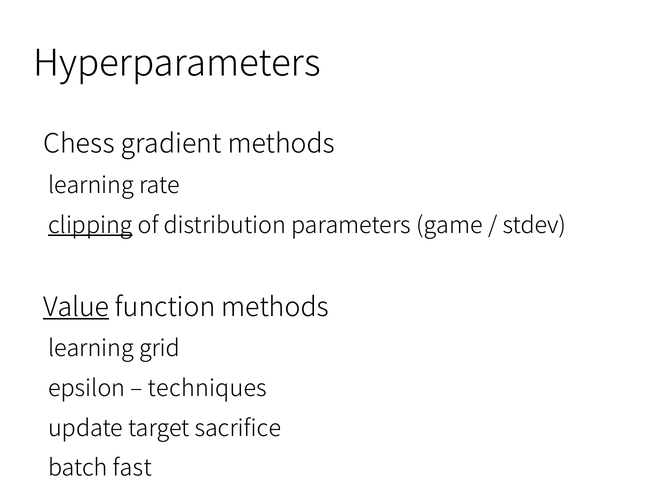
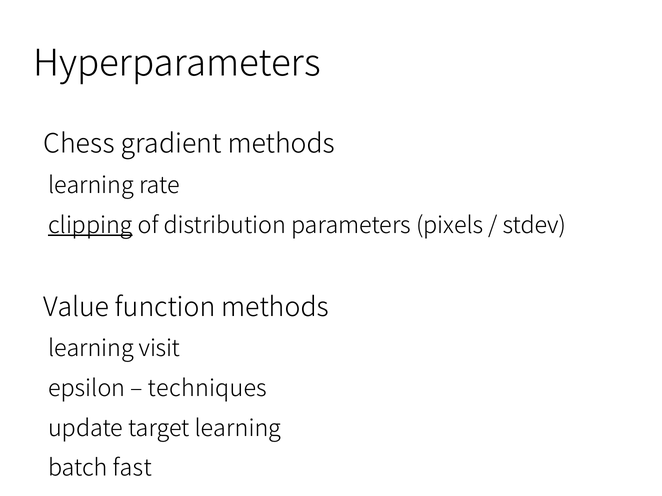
game: game -> pixels
Value underline: present -> none
grid: grid -> visit
target sacrifice: sacrifice -> learning
